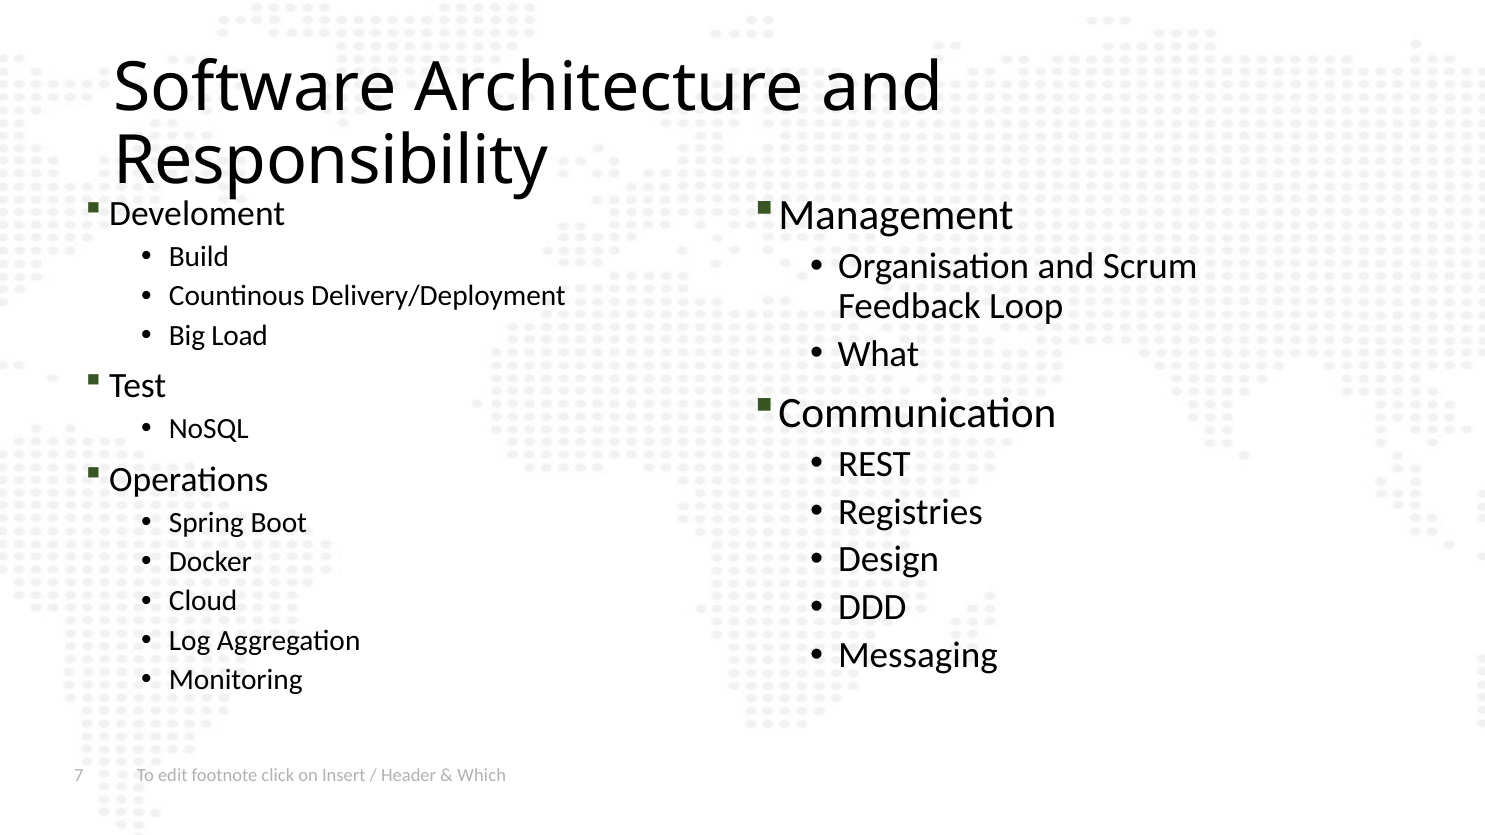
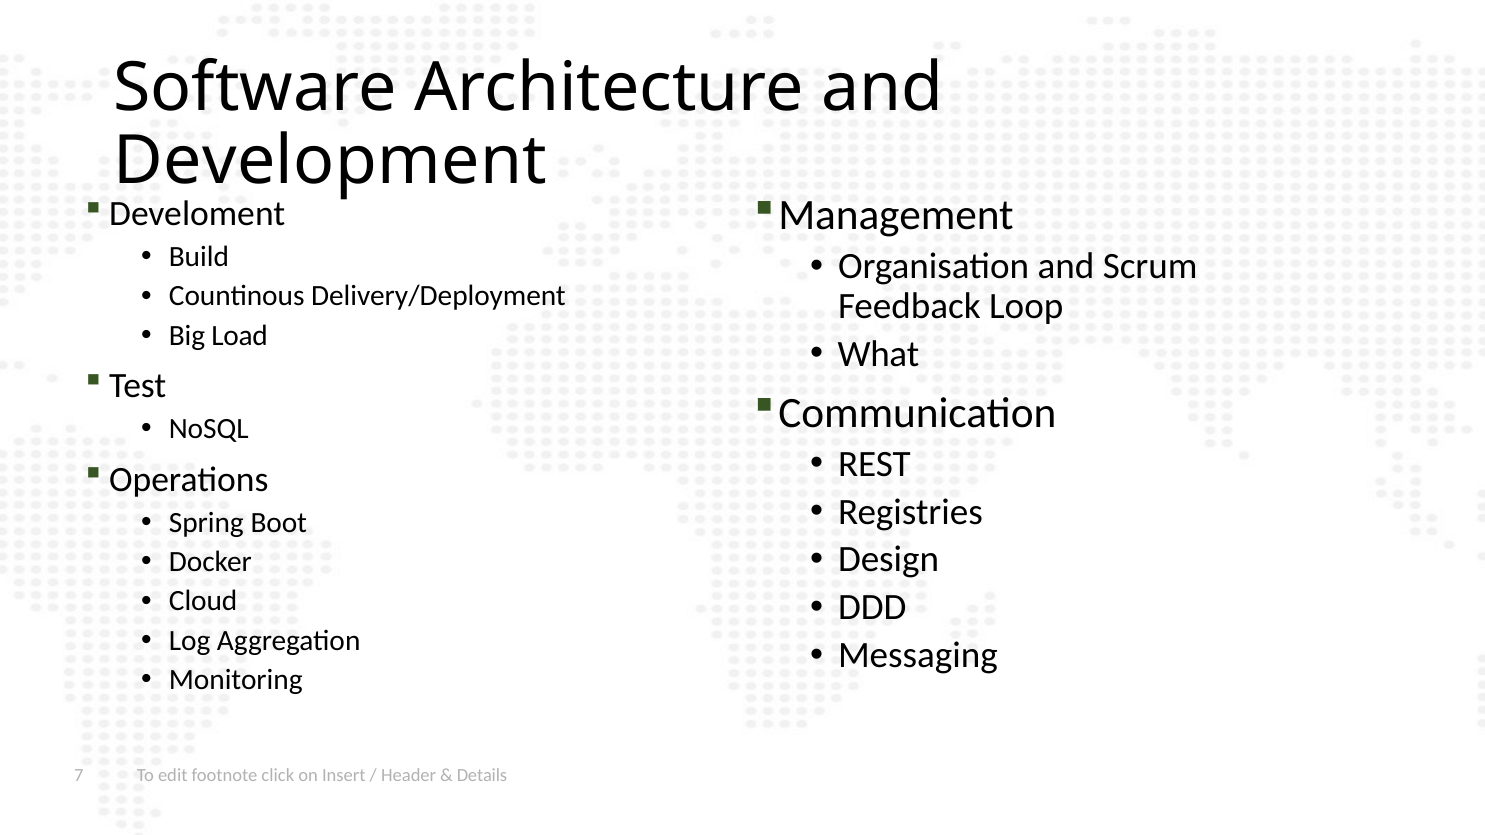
Responsibility: Responsibility -> Development
Which: Which -> Details
